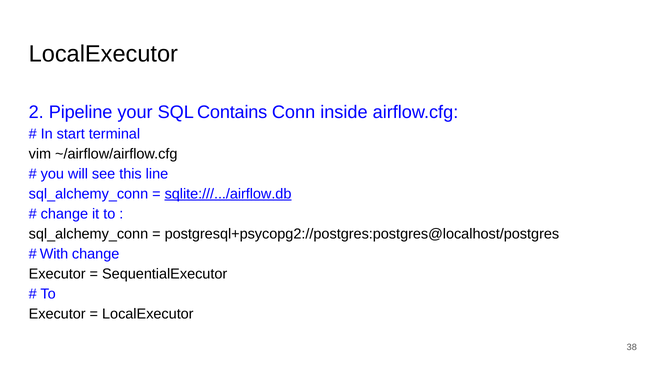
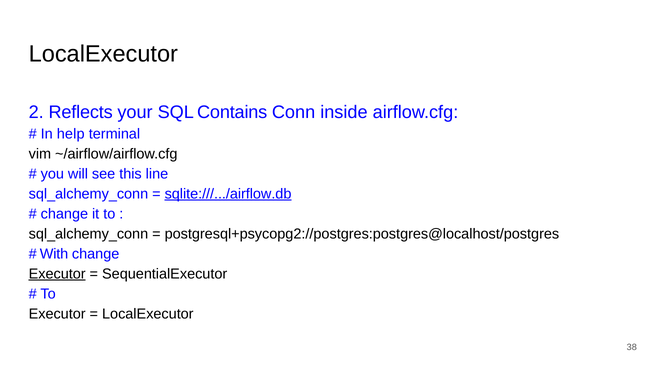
Pipeline: Pipeline -> Reflects
start: start -> help
Executor at (57, 274) underline: none -> present
